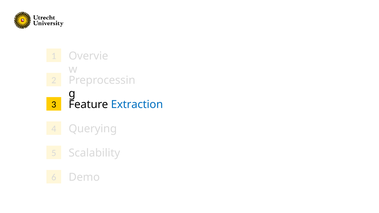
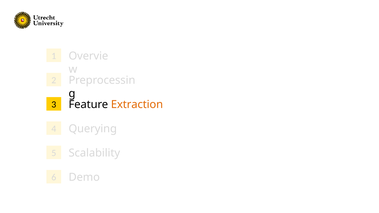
Extraction colour: blue -> orange
